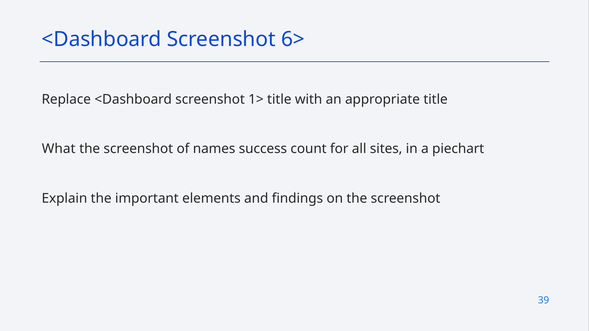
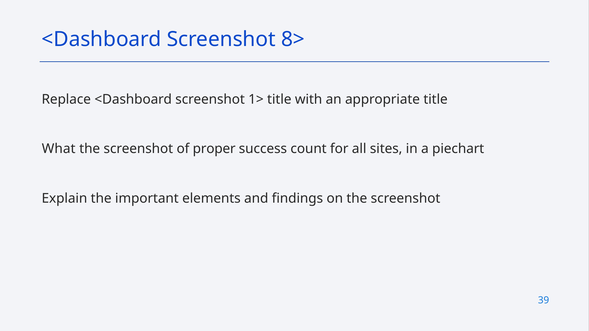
6>: 6> -> 8>
names: names -> proper
